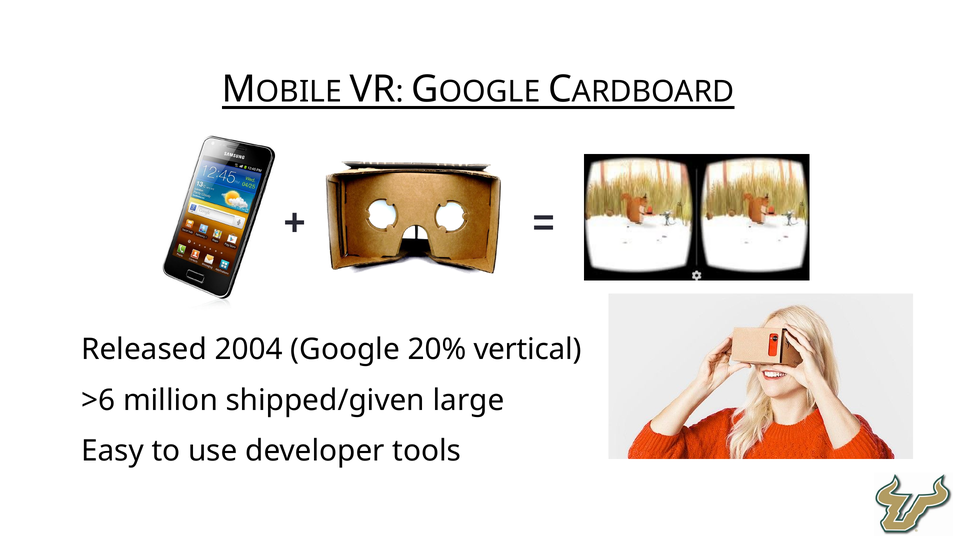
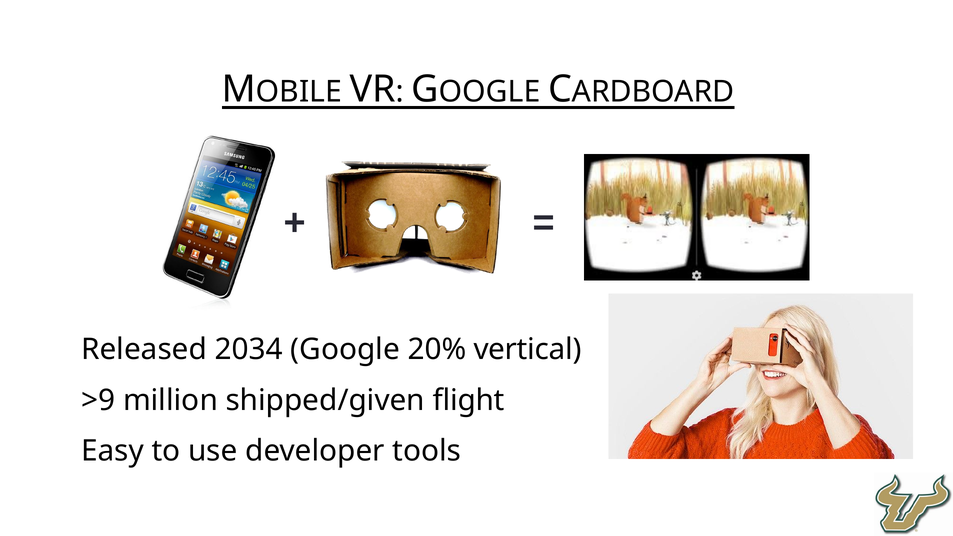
2004: 2004 -> 2034
>6: >6 -> >9
large: large -> flight
